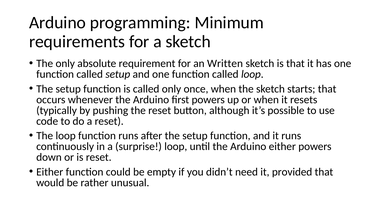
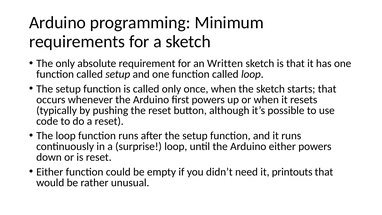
provided: provided -> printouts
